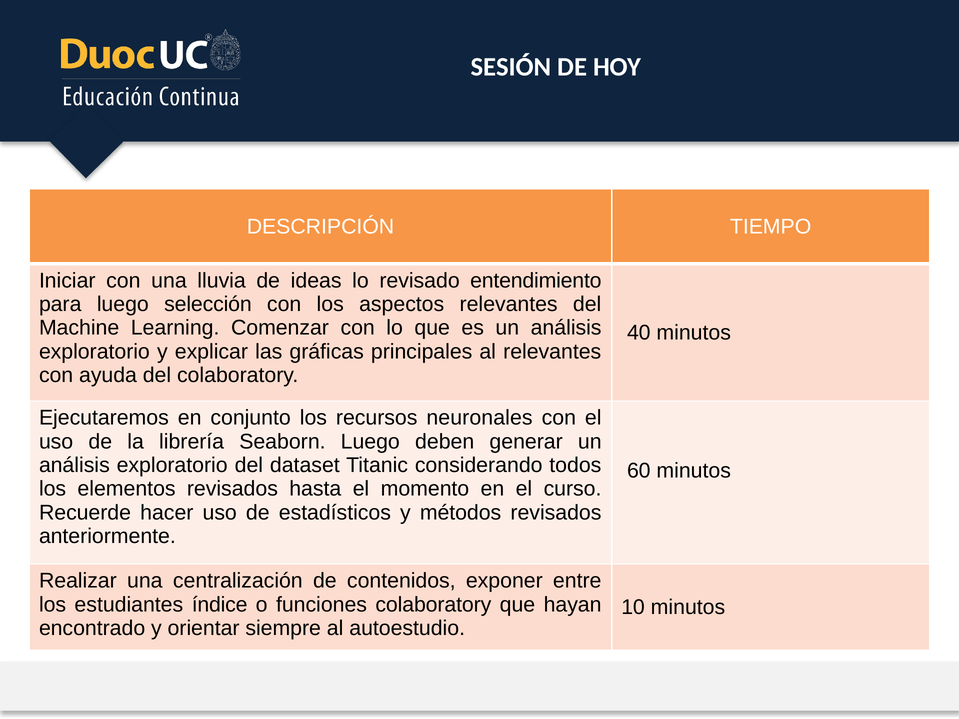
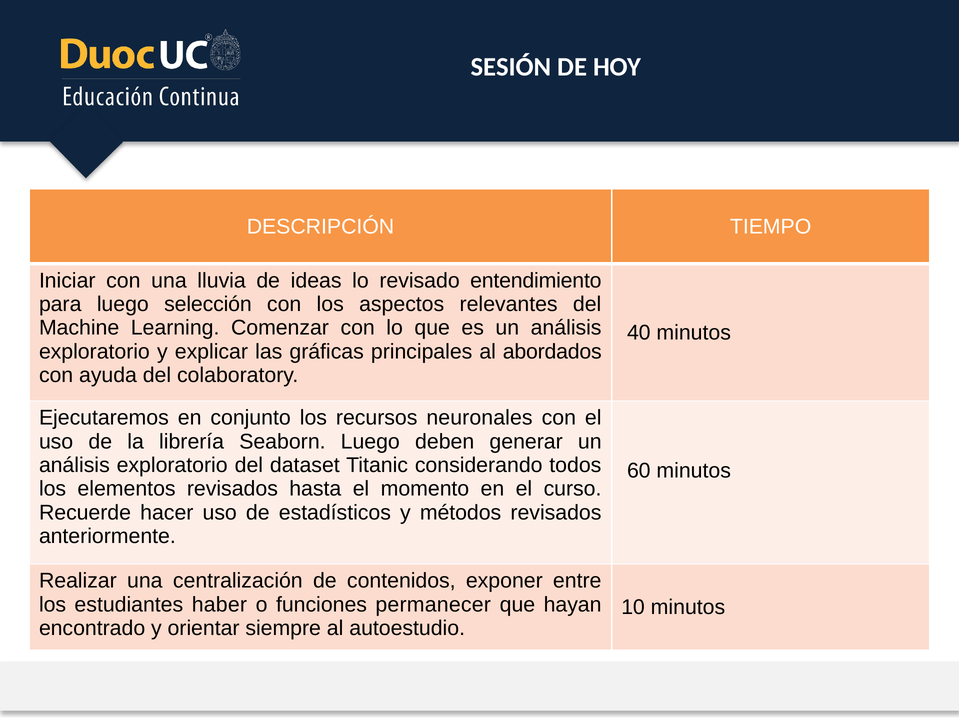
al relevantes: relevantes -> abordados
índice: índice -> haber
funciones colaboratory: colaboratory -> permanecer
